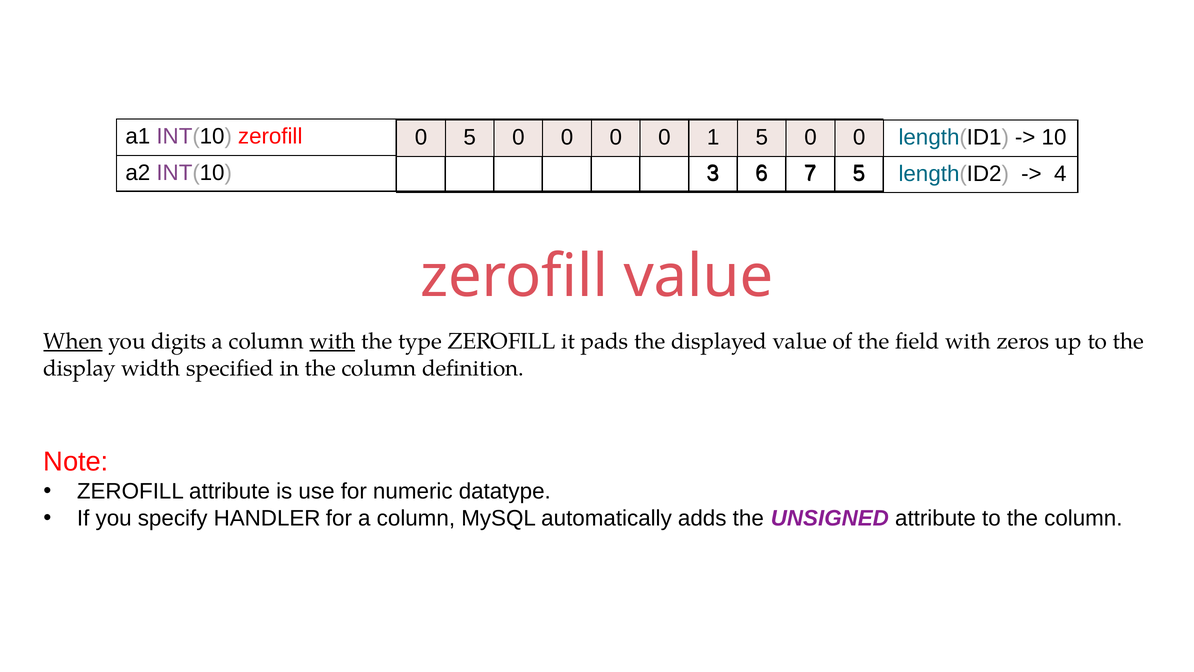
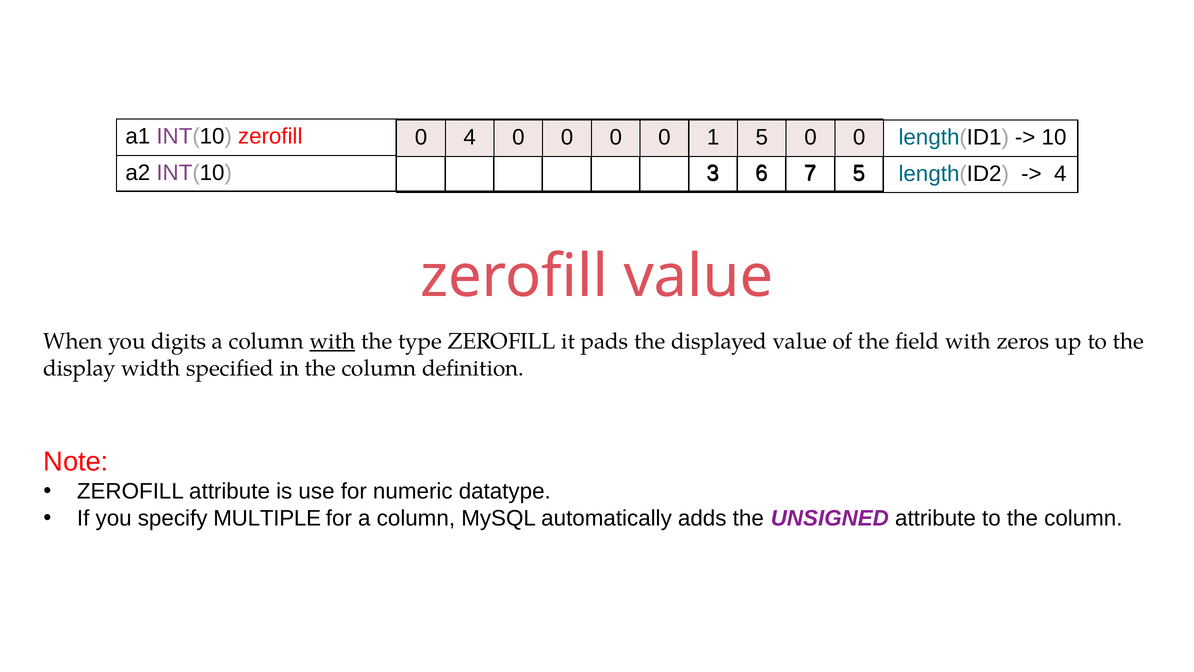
0 5: 5 -> 4
When underline: present -> none
HANDLER: HANDLER -> MULTIPLE
